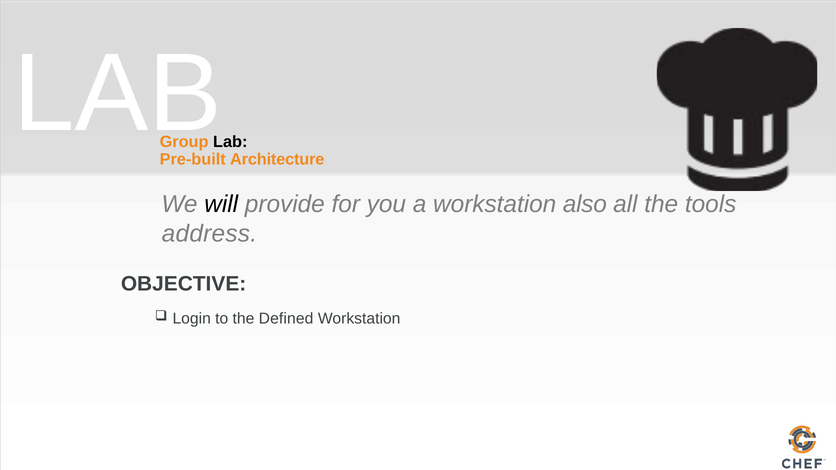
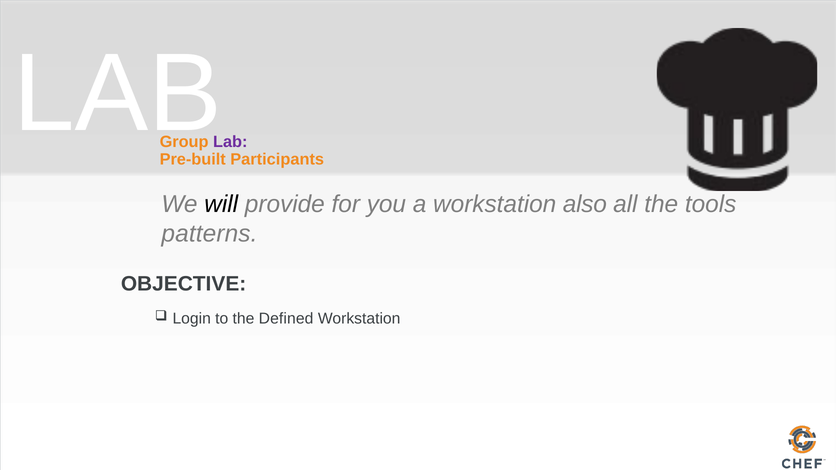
Lab at (230, 142) colour: black -> purple
Architecture: Architecture -> Participants
address: address -> patterns
